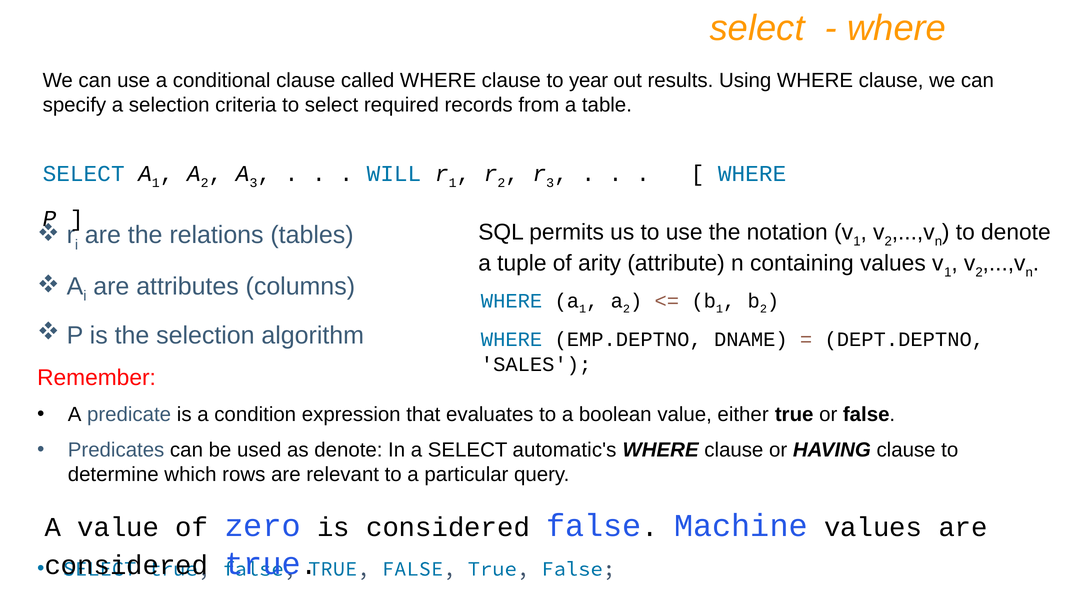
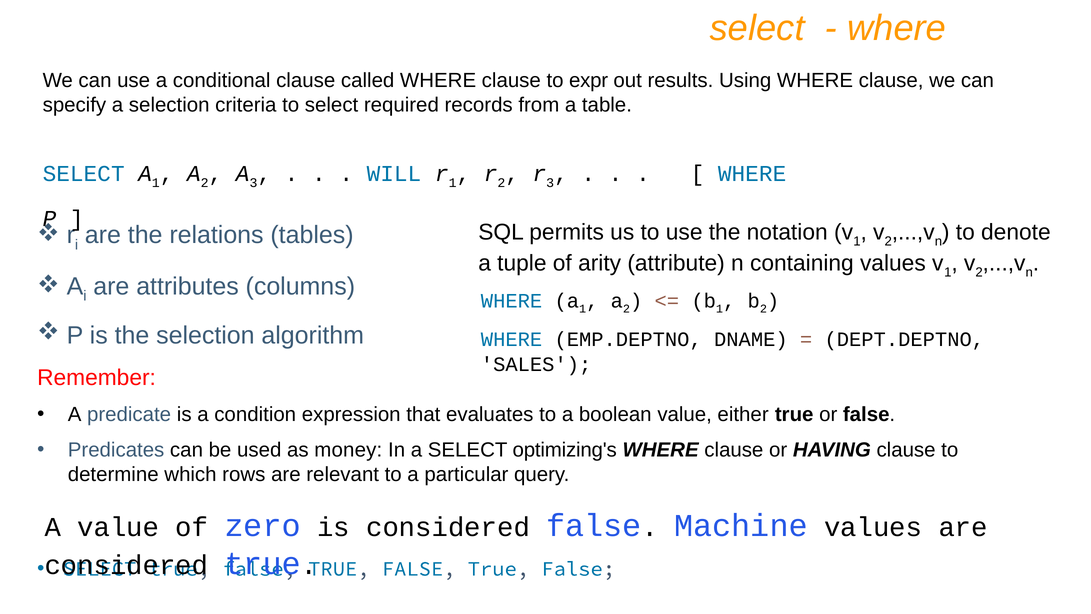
year: year -> expr
as denote: denote -> money
automatic's: automatic's -> optimizing's
